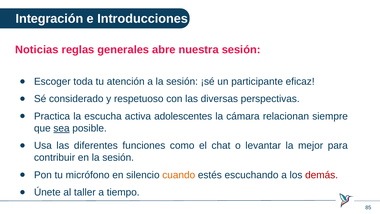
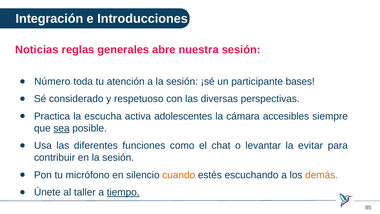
Escoger: Escoger -> Número
eficaz: eficaz -> bases
relacionan: relacionan -> accesibles
mejor: mejor -> evitar
demás colour: red -> orange
tiempo underline: none -> present
